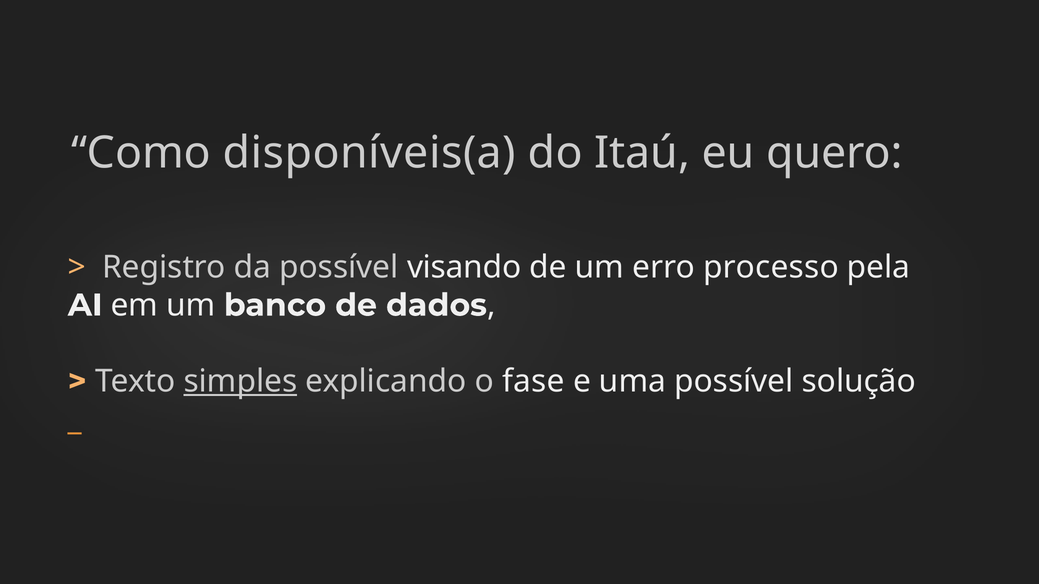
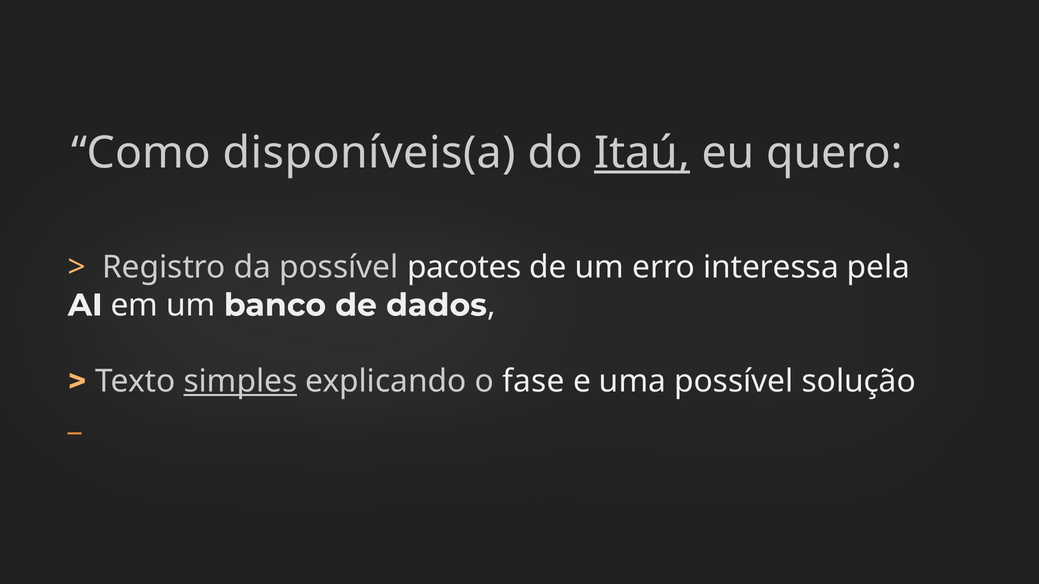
Itaú underline: none -> present
visando: visando -> pacotes
processo: processo -> interessa
